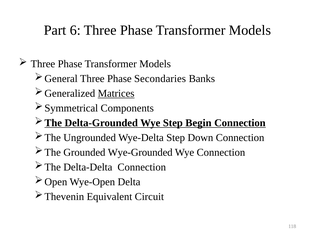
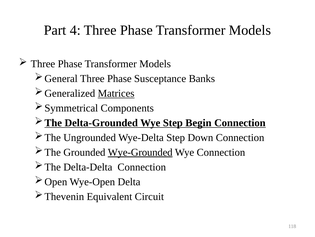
6: 6 -> 4
Secondaries: Secondaries -> Susceptance
Wye-Grounded underline: none -> present
